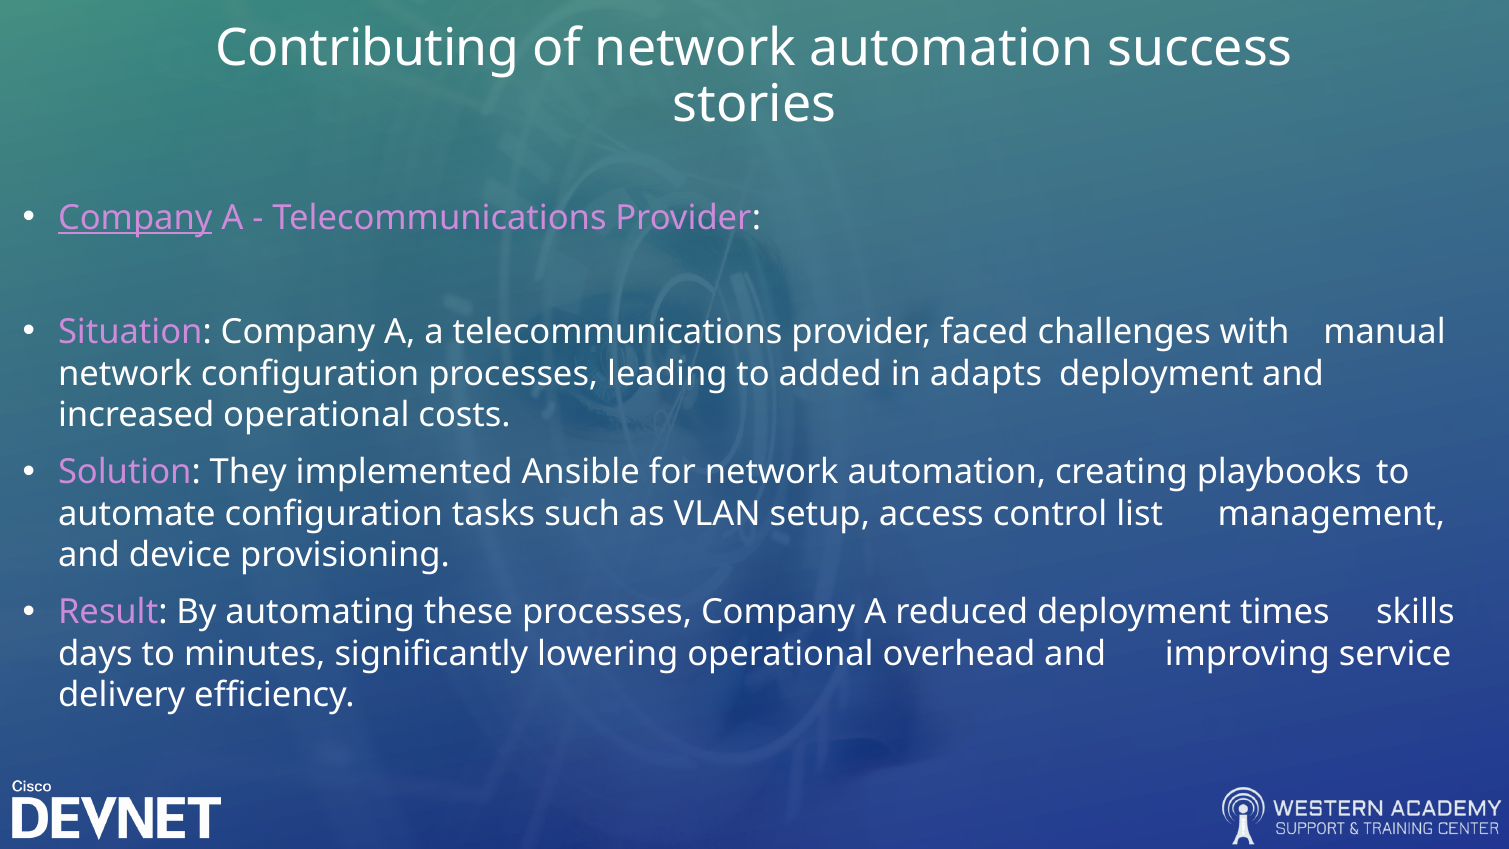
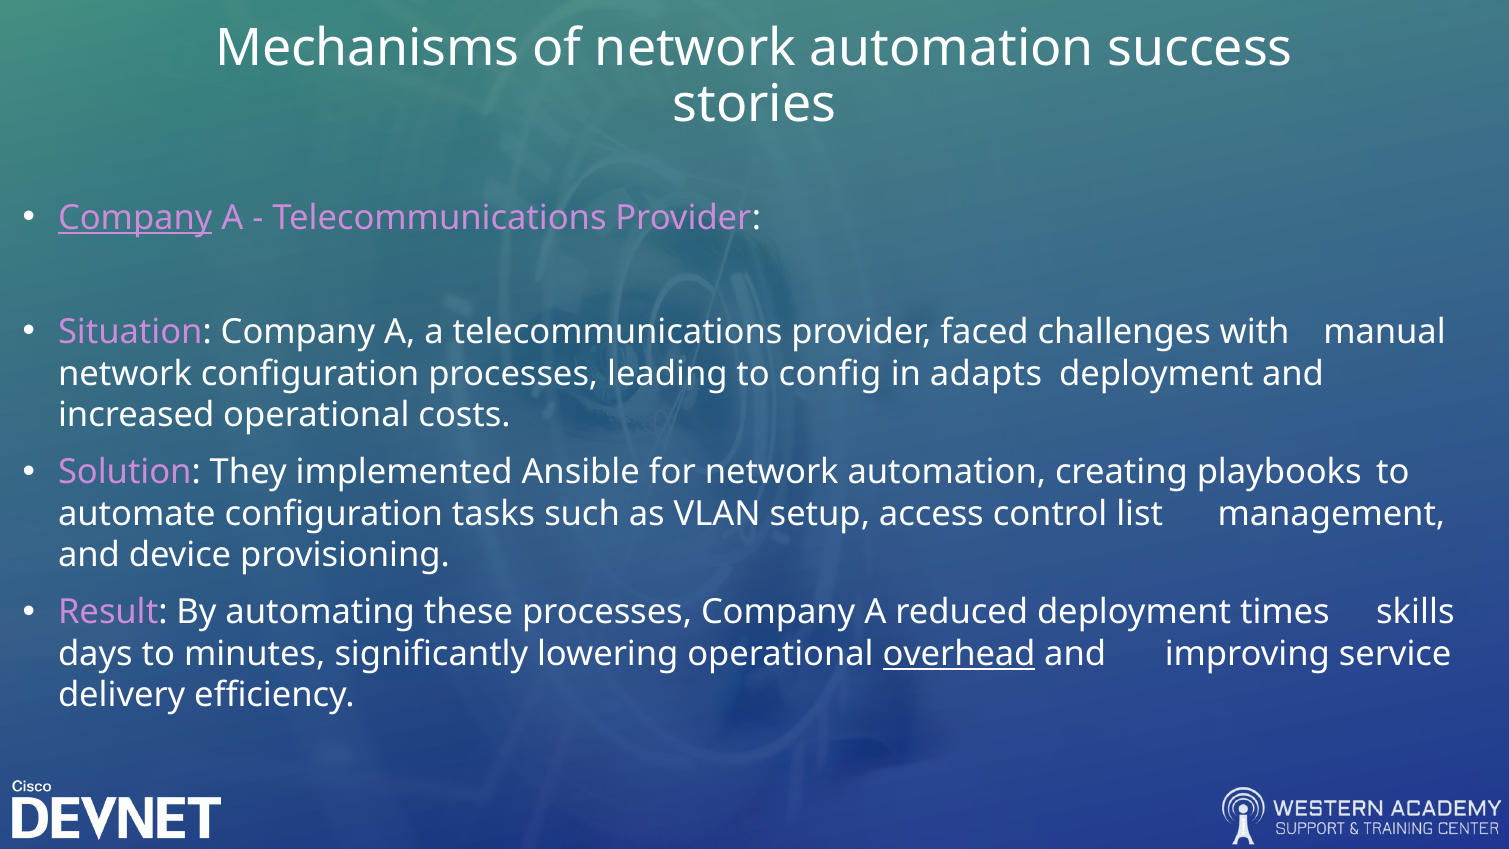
Contributing: Contributing -> Mechanisms
added: added -> config
overhead underline: none -> present
